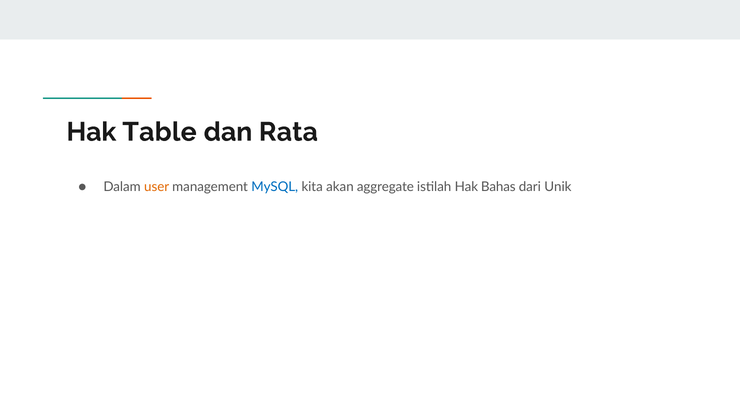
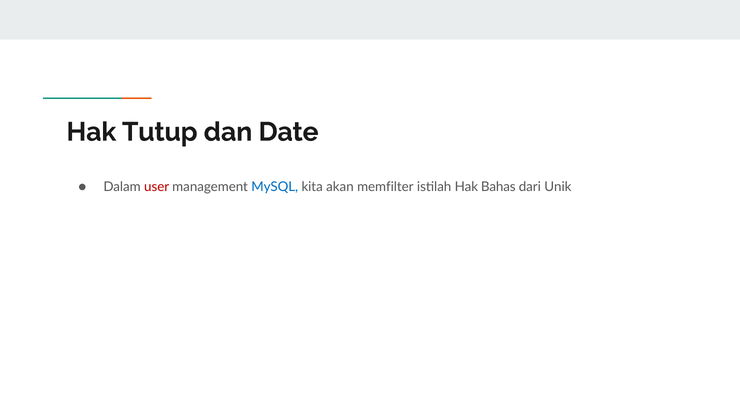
Table: Table -> Tutup
Rata: Rata -> Date
user colour: orange -> red
aggregate: aggregate -> memfilter
